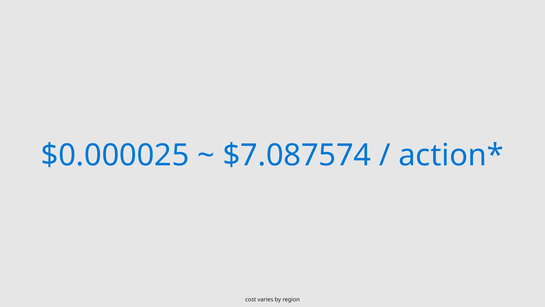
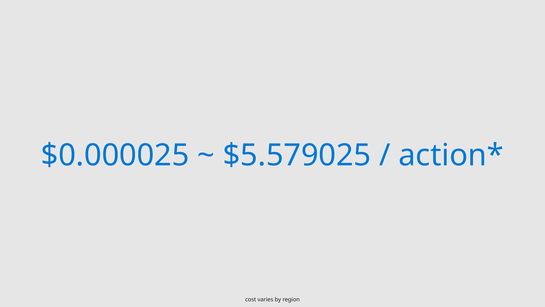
$7.087574: $7.087574 -> $5.579025
